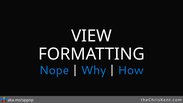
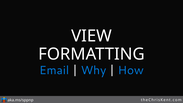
Nope: Nope -> Email
